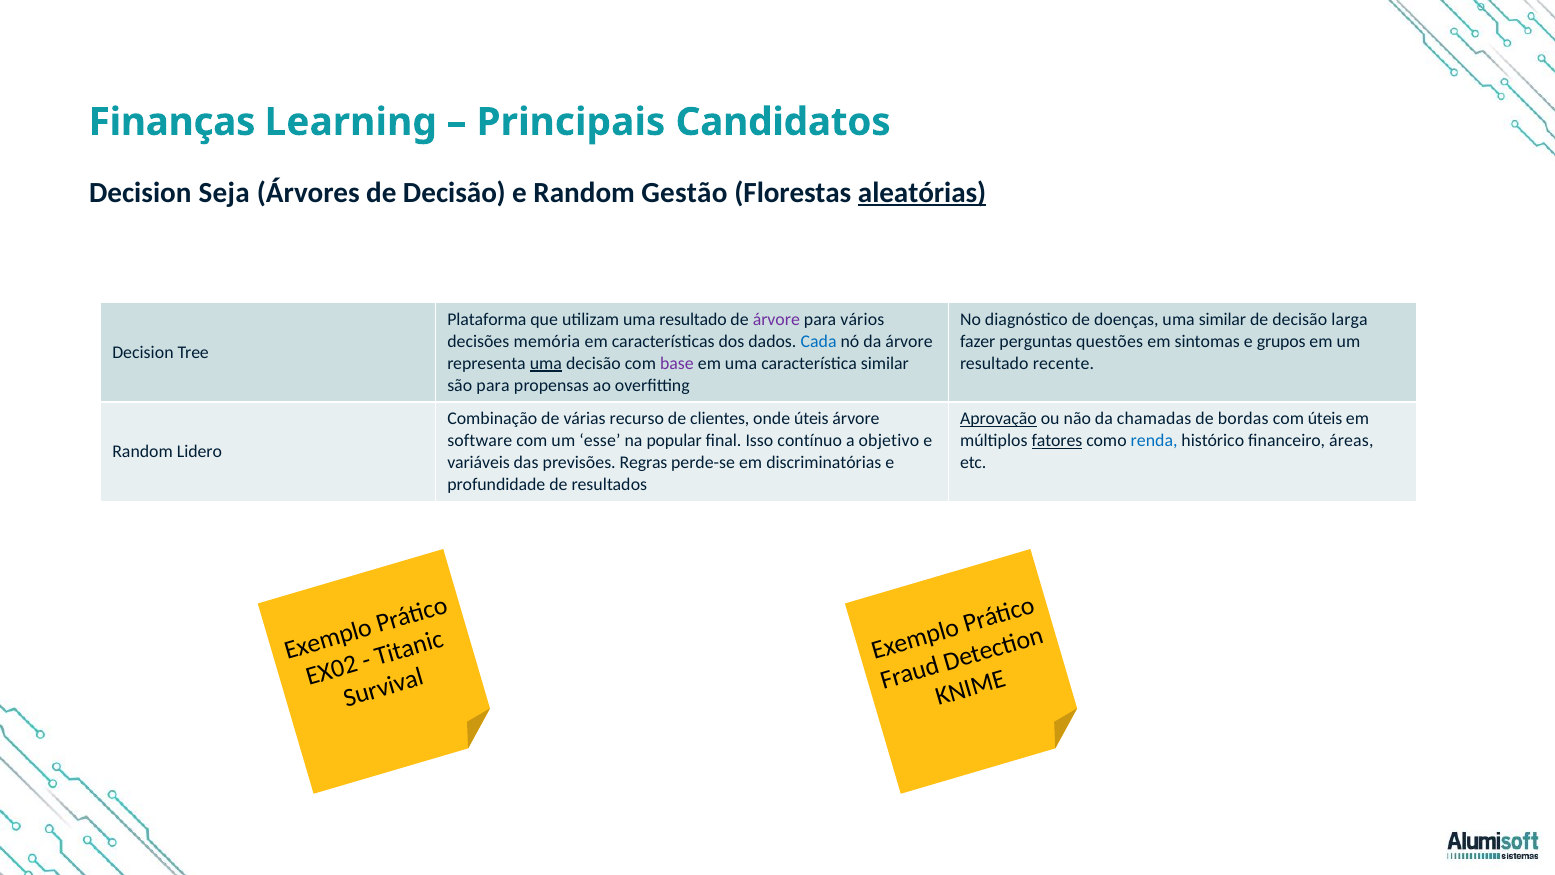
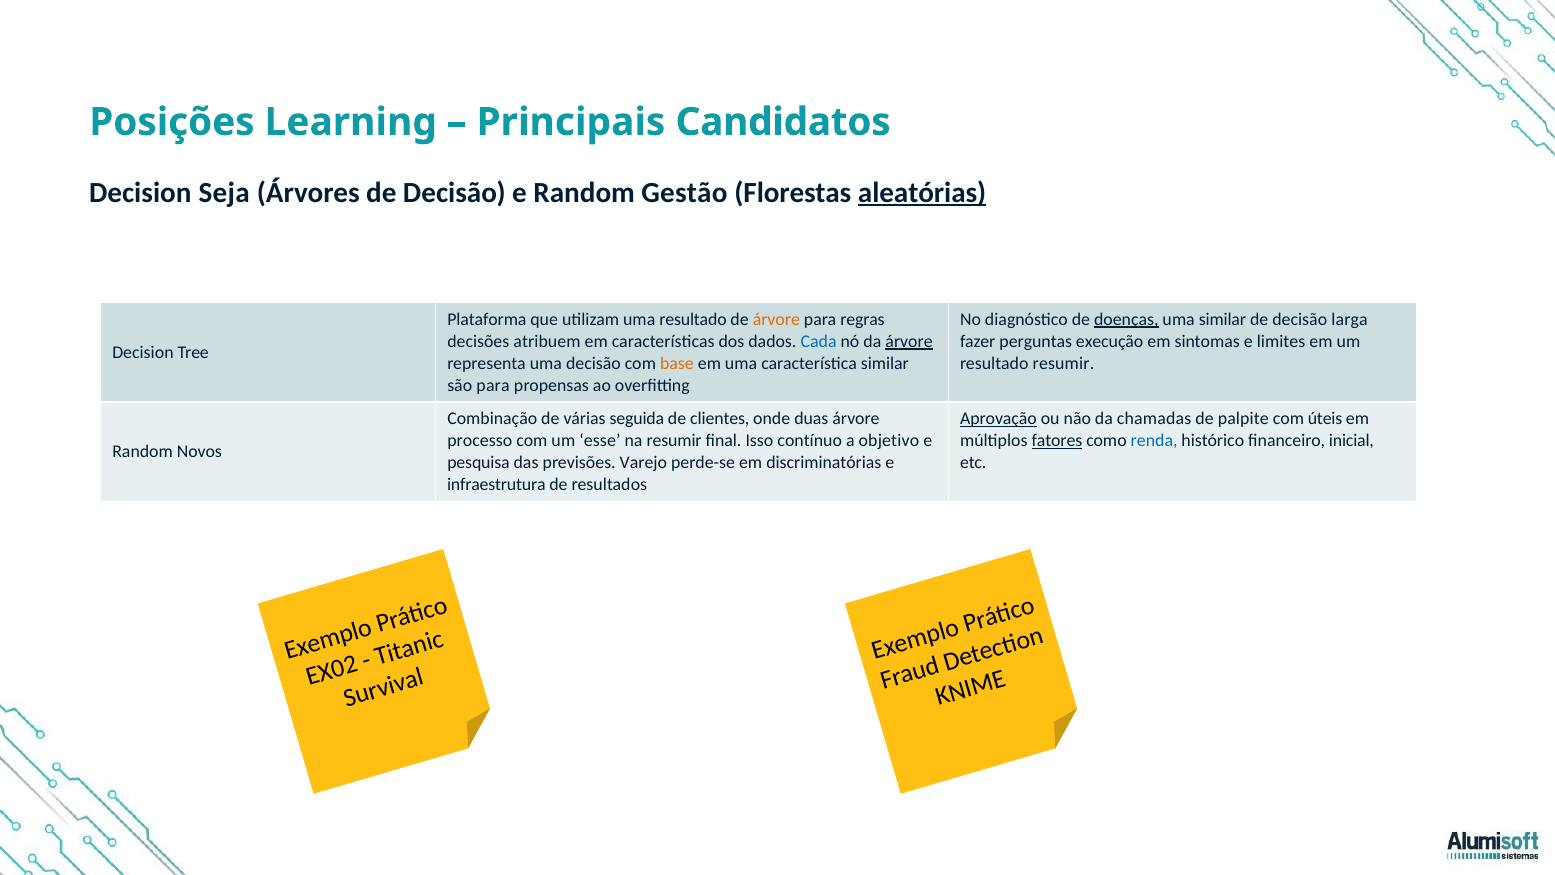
Finanças: Finanças -> Posições
árvore at (776, 319) colour: purple -> orange
vários: vários -> regras
doenças underline: none -> present
memória: memória -> atribuem
árvore at (909, 341) underline: none -> present
questões: questões -> execução
grupos: grupos -> limites
uma at (546, 363) underline: present -> none
base colour: purple -> orange
resultado recente: recente -> resumir
recurso: recurso -> seguida
onde úteis: úteis -> duas
bordas: bordas -> palpite
software: software -> processo
na popular: popular -> resumir
áreas: áreas -> inicial
Lidero: Lidero -> Novos
variáveis: variáveis -> pesquisa
Regras: Regras -> Varejo
profundidade: profundidade -> infraestrutura
